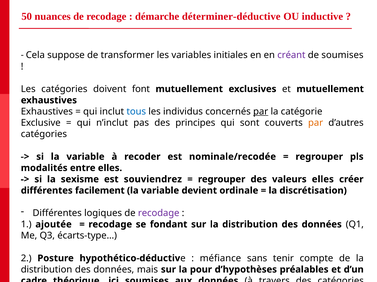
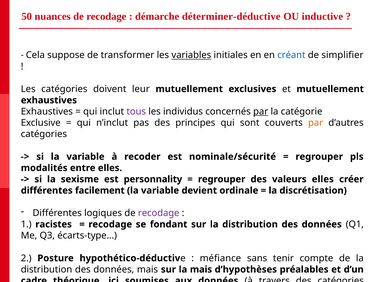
variables underline: none -> present
créant colour: purple -> blue
de soumises: soumises -> simplifier
font: font -> leur
tous colour: blue -> purple
nominale/recodée: nominale/recodée -> nominale/sécurité
souviendrez: souviendrez -> personnality
ajoutée: ajoutée -> racistes
la pour: pour -> mais
